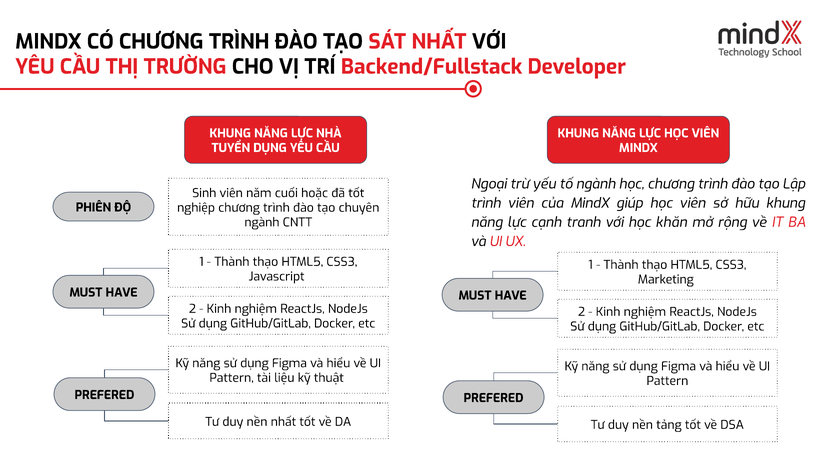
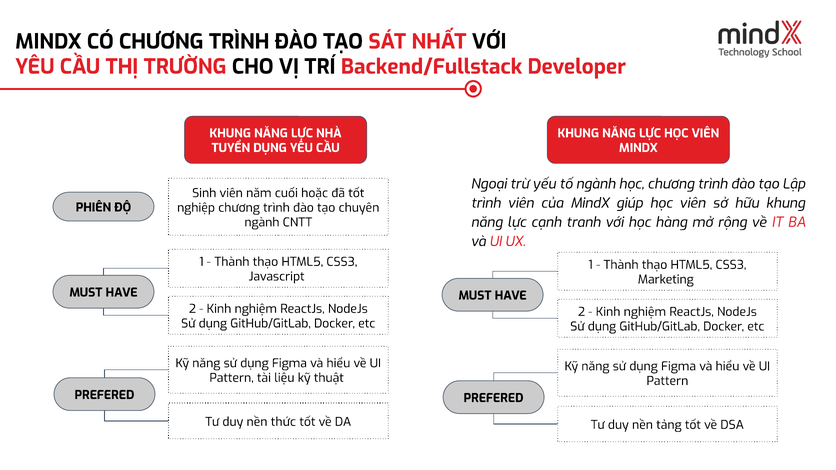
khăn: khăn -> hàng
nền nhất: nhất -> thức
